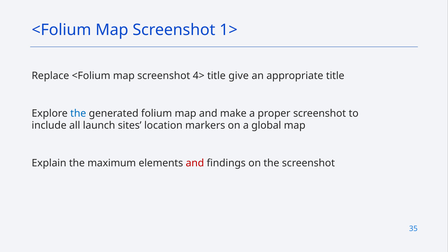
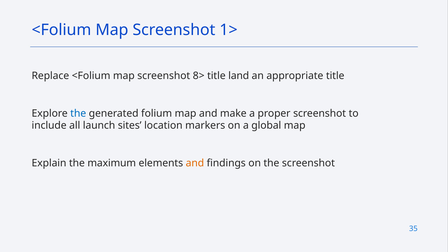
4>: 4> -> 8>
give: give -> land
and at (195, 163) colour: red -> orange
